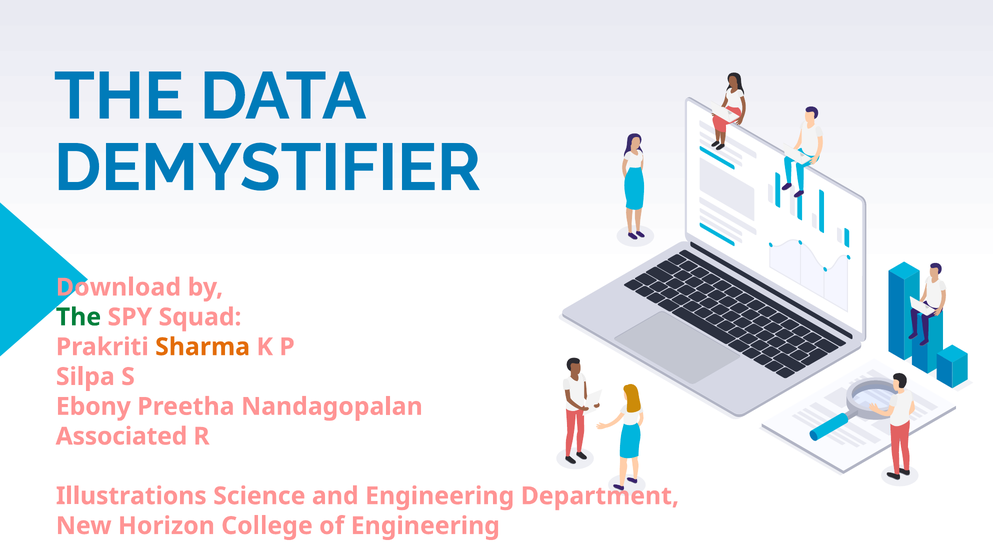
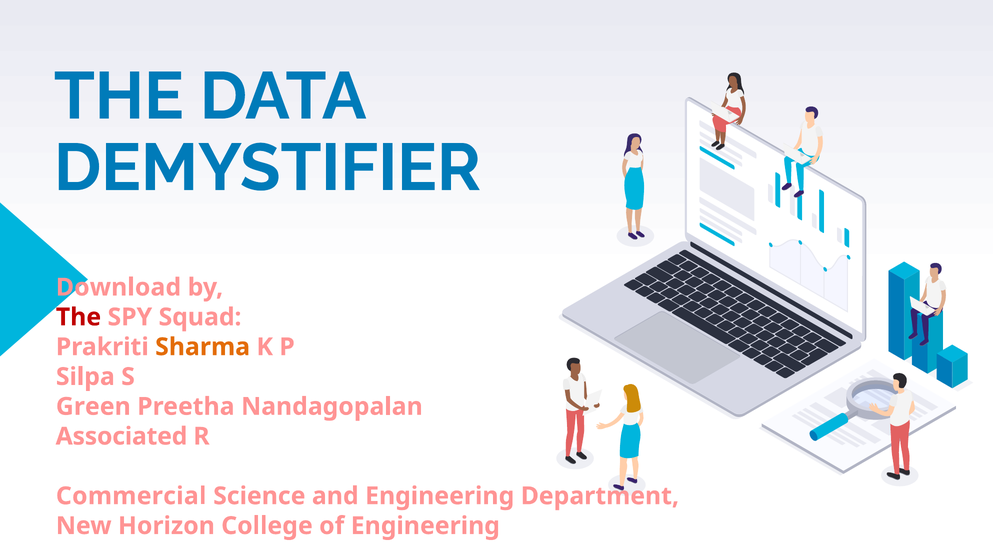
The at (78, 317) colour: green -> red
Ebony: Ebony -> Green
Illustrations: Illustrations -> Commercial
